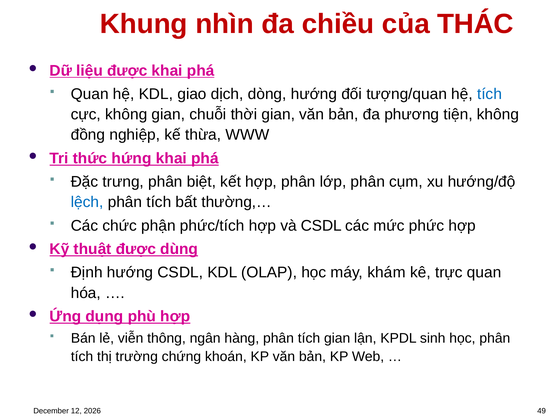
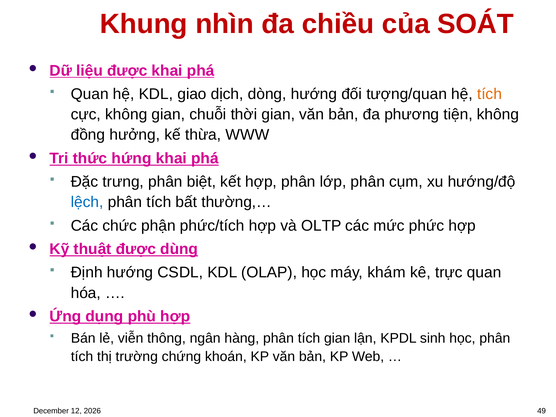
THÁC: THÁC -> SOÁT
tích at (490, 94) colour: blue -> orange
nghiệp: nghiệp -> hưởng
và CSDL: CSDL -> OLTP
